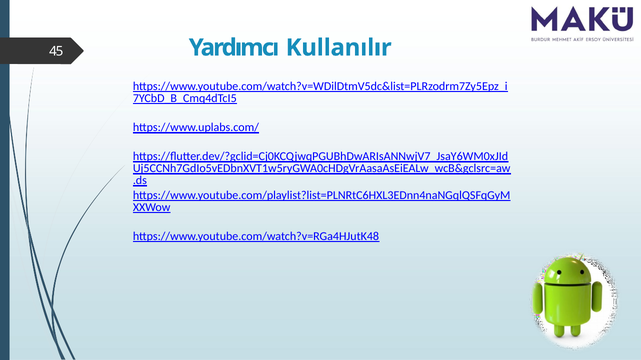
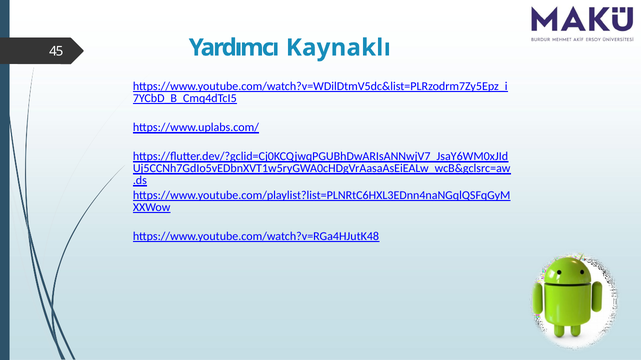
Kullanılır: Kullanılır -> Kaynaklı
